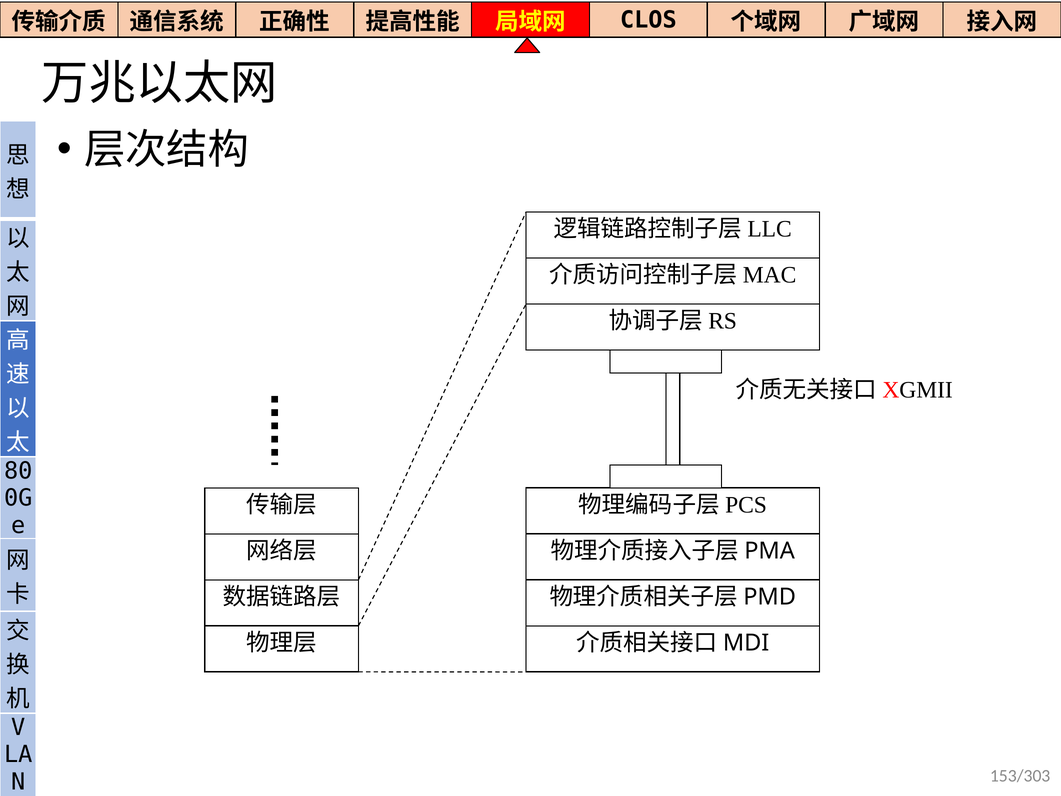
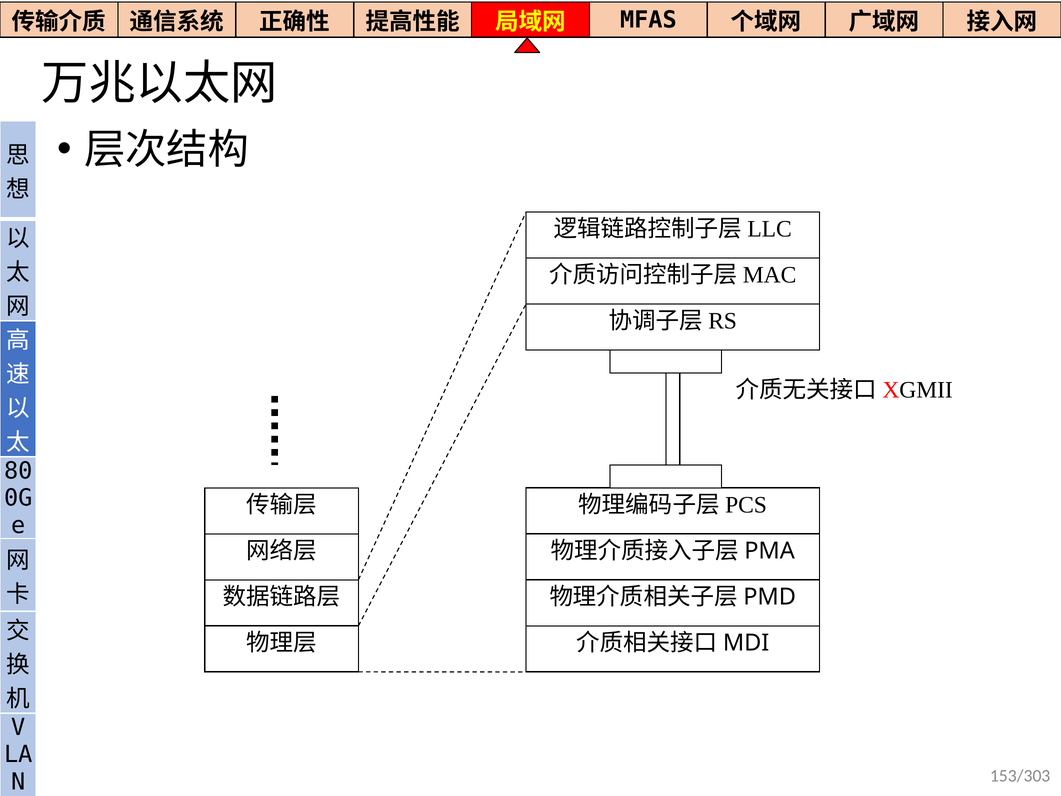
CLOS: CLOS -> MFAS
